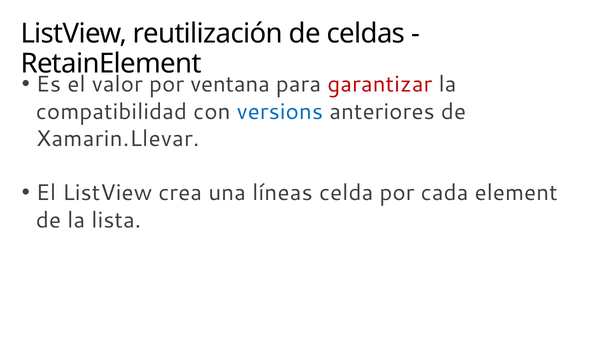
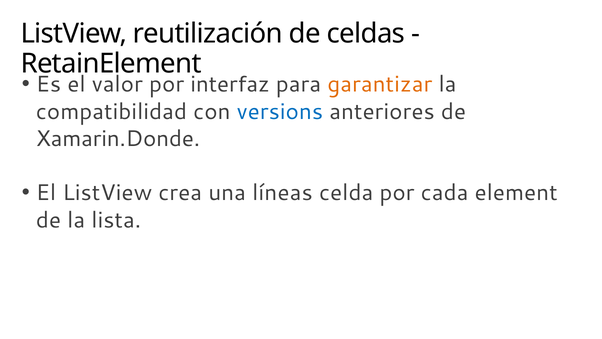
ventana: ventana -> interfaz
garantizar colour: red -> orange
Xamarin.Llevar: Xamarin.Llevar -> Xamarin.Donde
